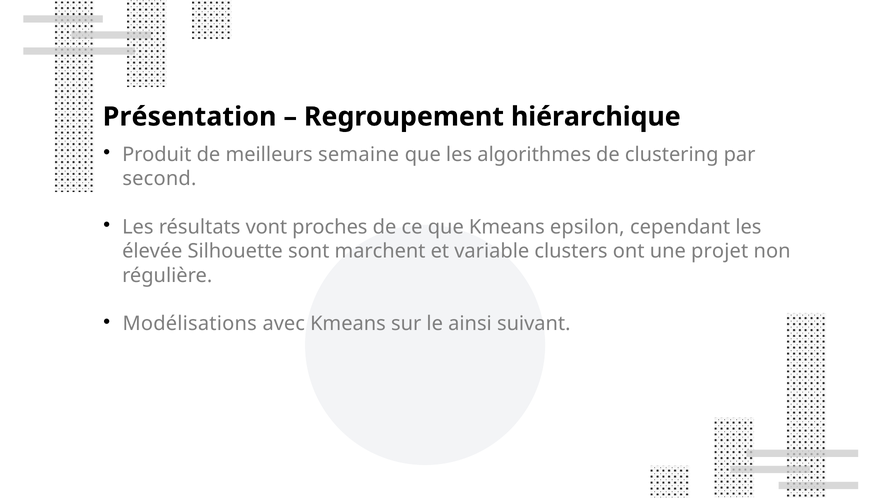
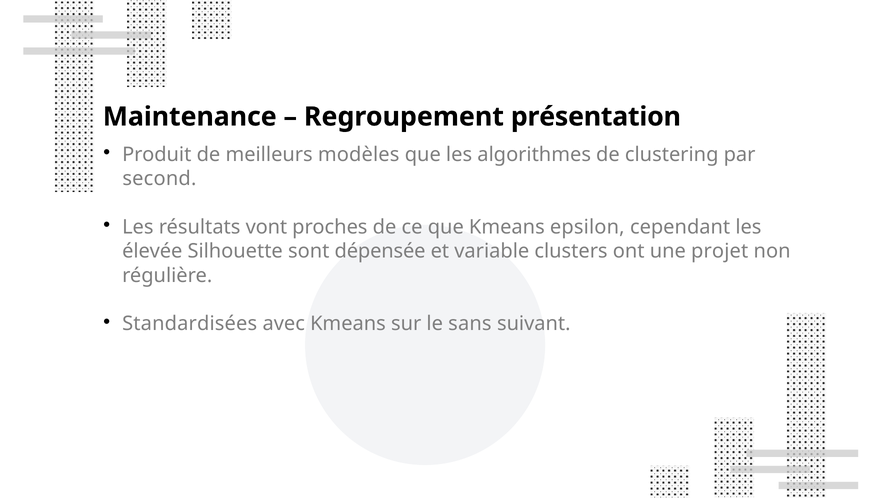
Présentation: Présentation -> Maintenance
hiérarchique: hiérarchique -> présentation
semaine: semaine -> modèles
marchent: marchent -> dépensée
Modélisations: Modélisations -> Standardisées
ainsi: ainsi -> sans
